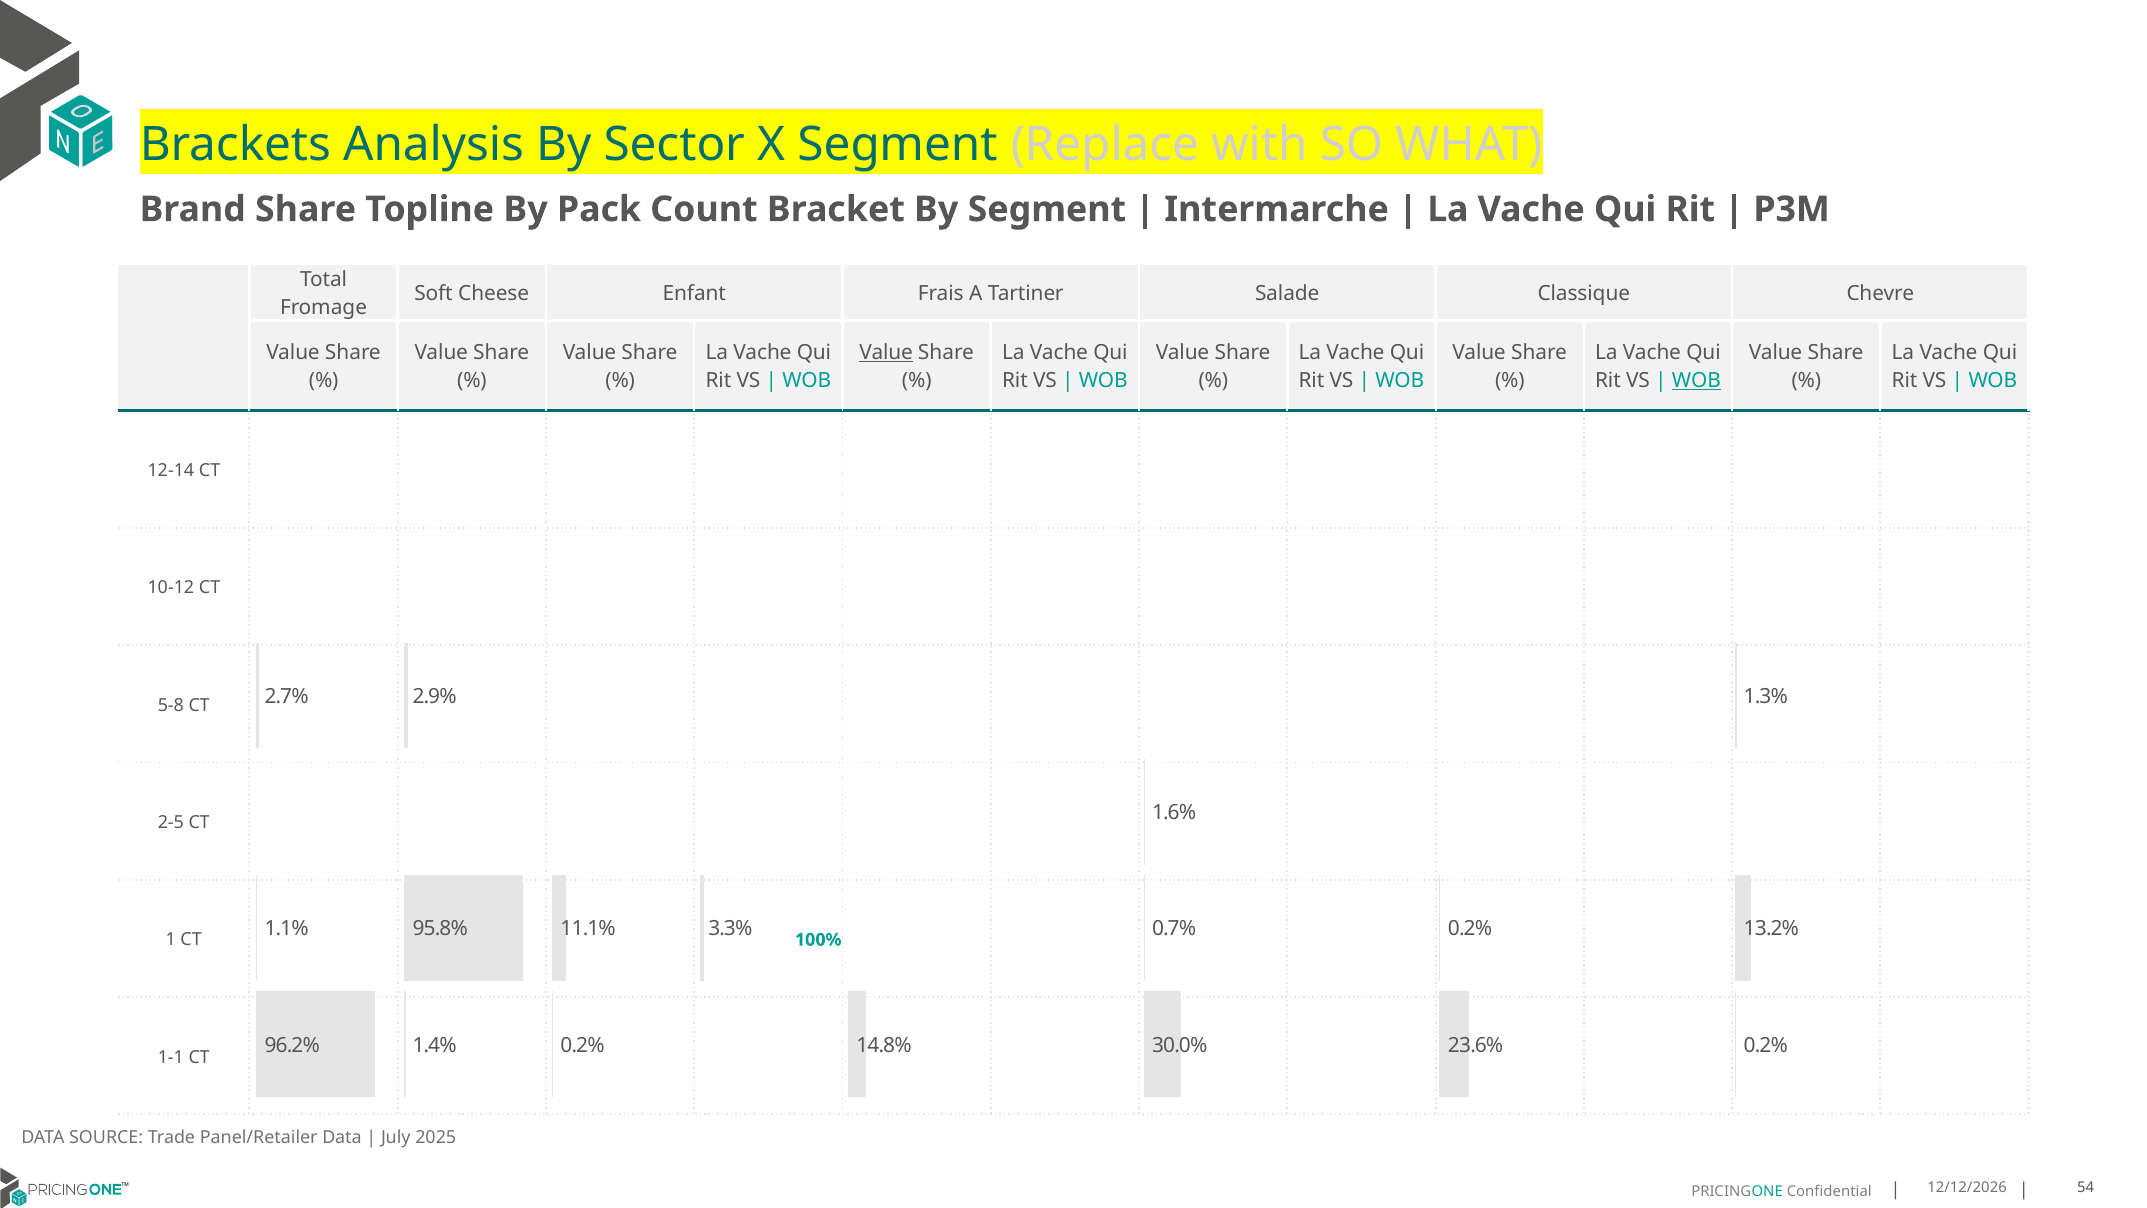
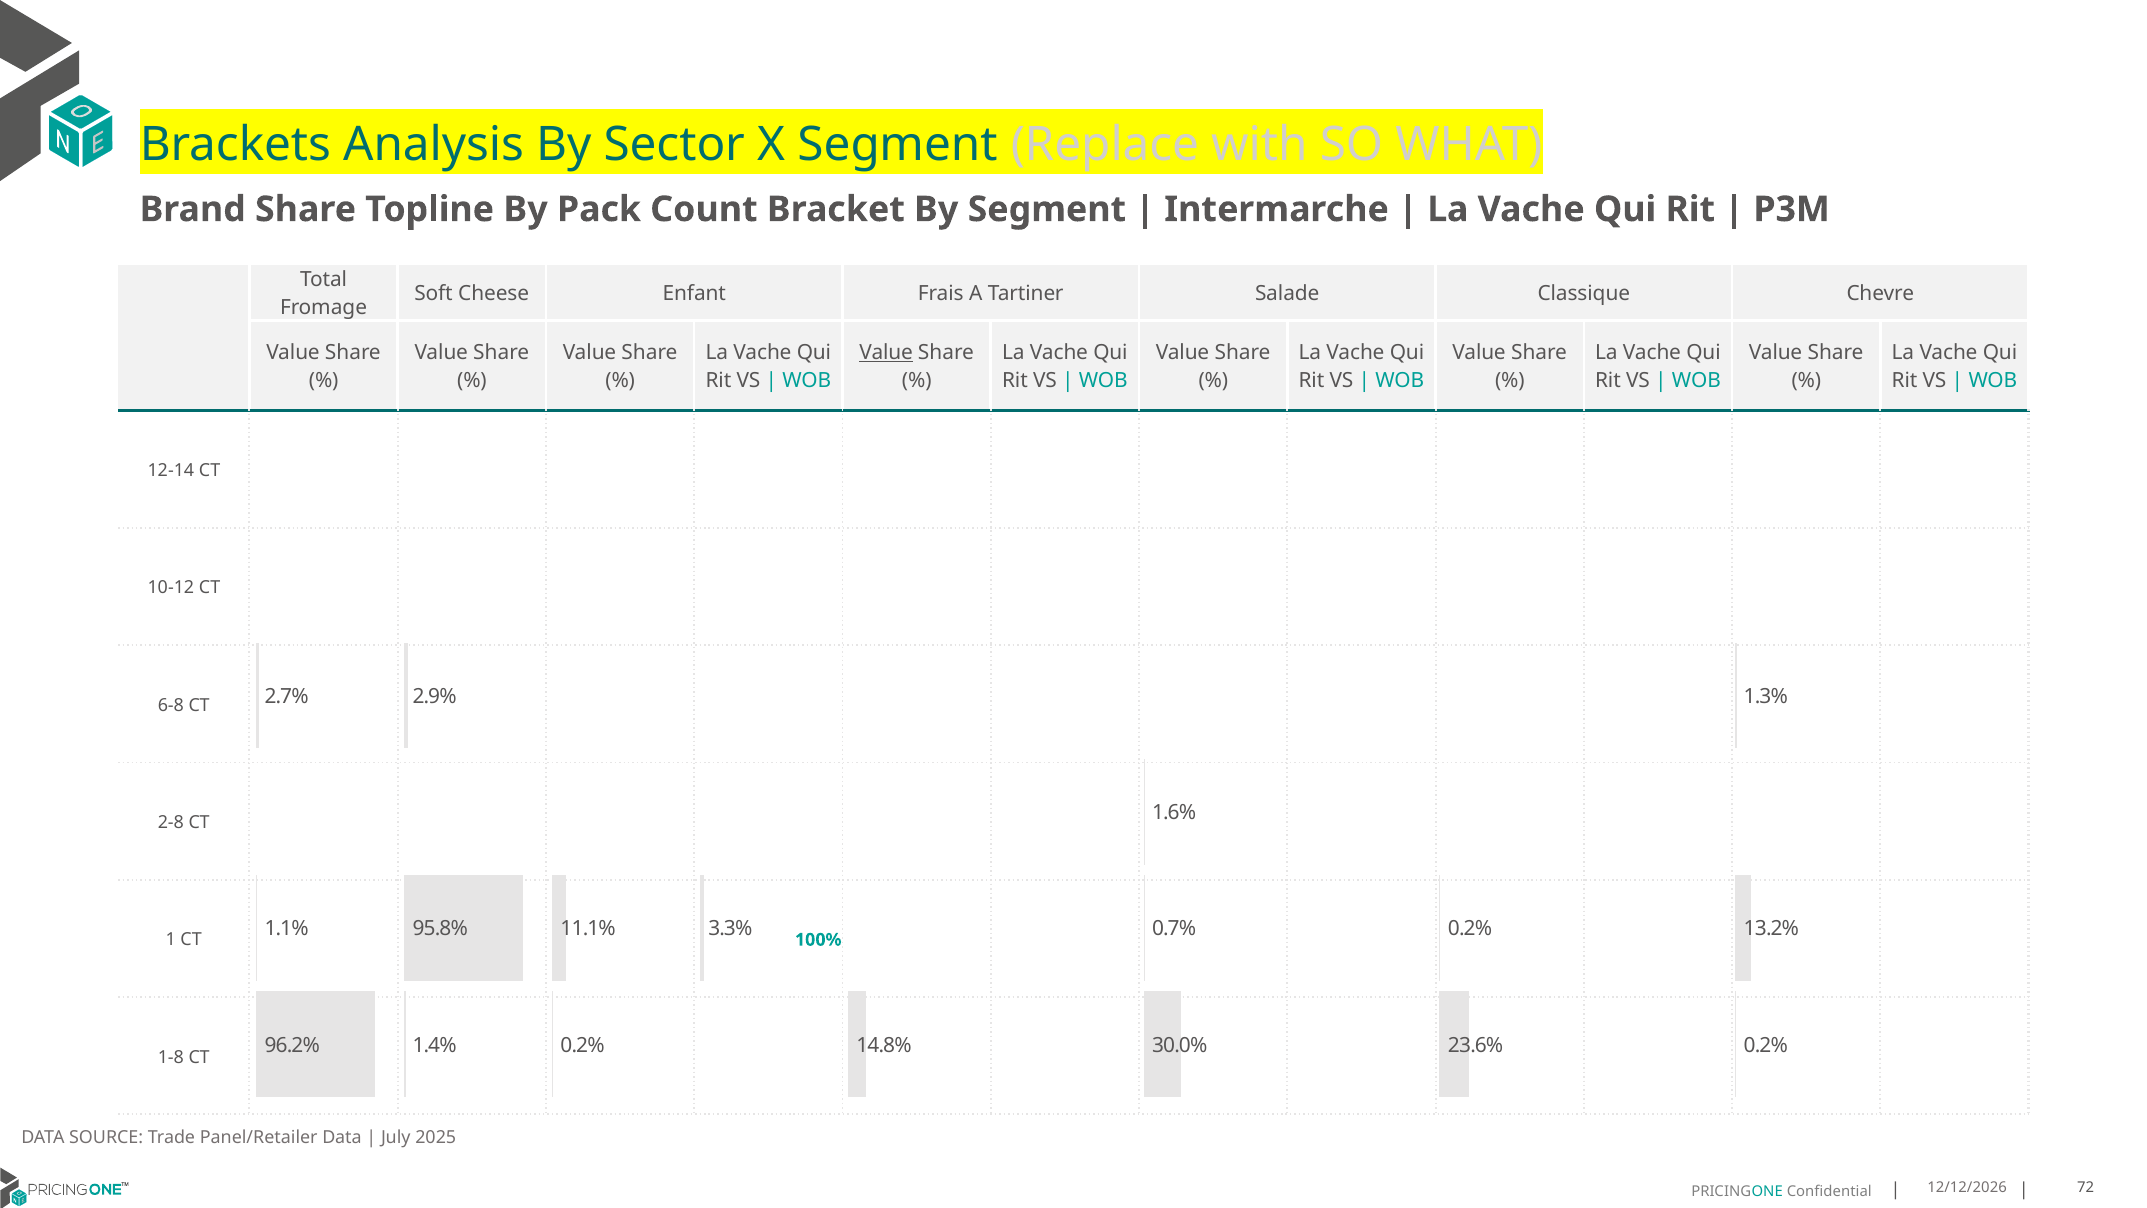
WOB at (1696, 381) underline: present -> none
5-8: 5-8 -> 6-8
2-5: 2-5 -> 2-8
1-1: 1-1 -> 1-8
54: 54 -> 72
